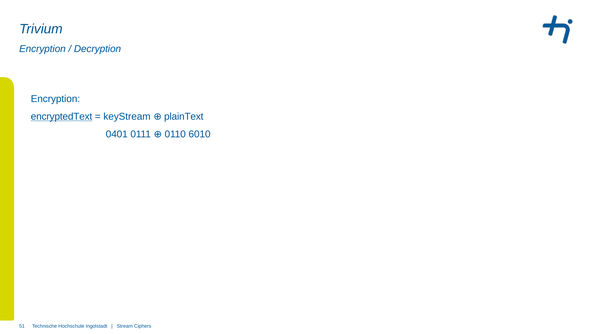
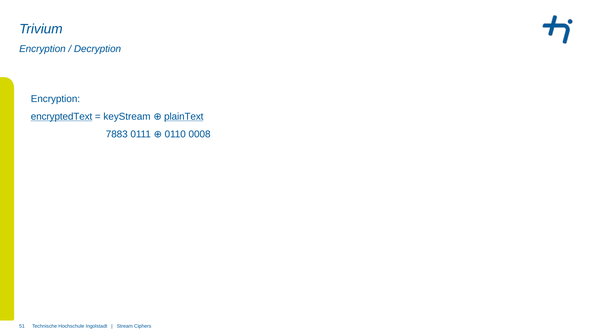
plainText underline: none -> present
0401: 0401 -> 7883
6010: 6010 -> 0008
